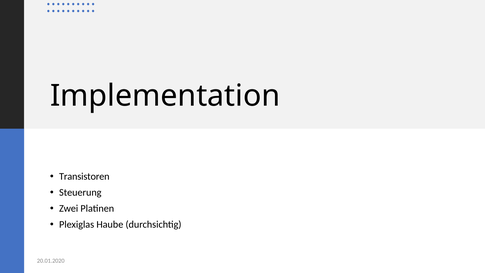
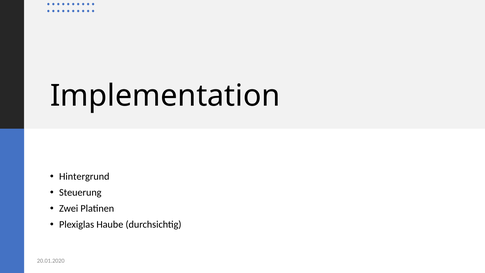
Transistoren: Transistoren -> Hintergrund
